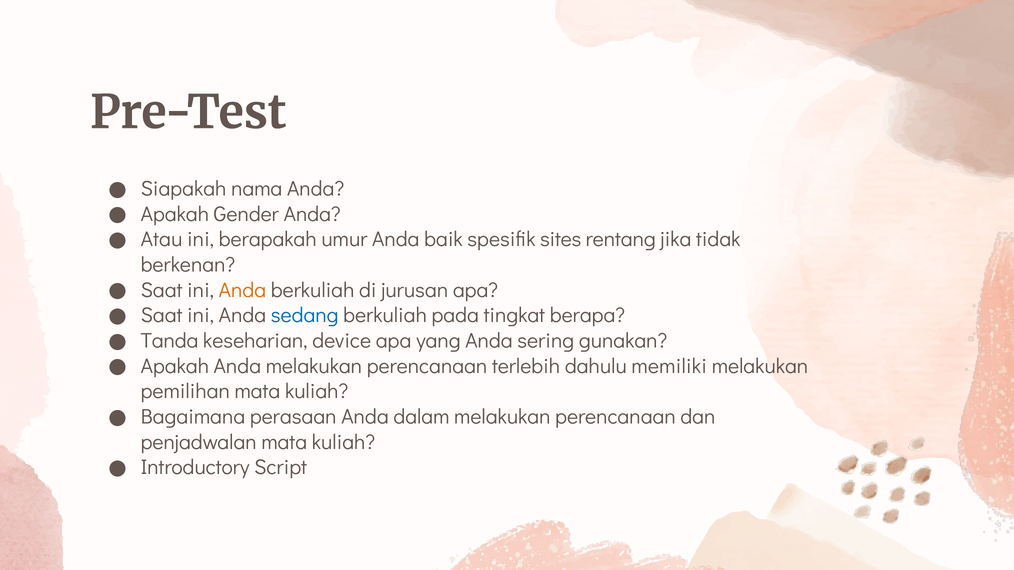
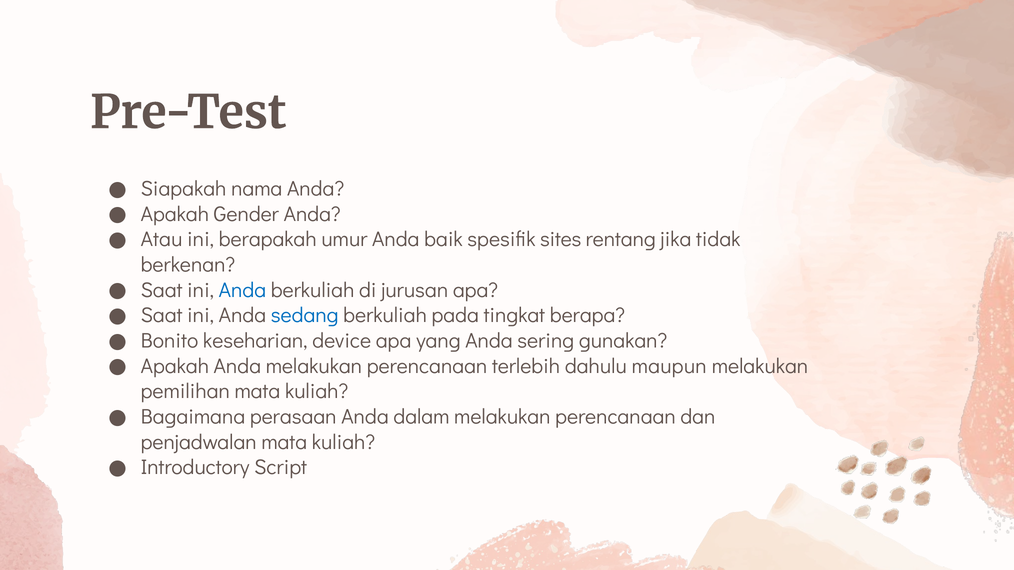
Anda at (242, 290) colour: orange -> blue
Tanda: Tanda -> Bonito
memiliki: memiliki -> maupun
